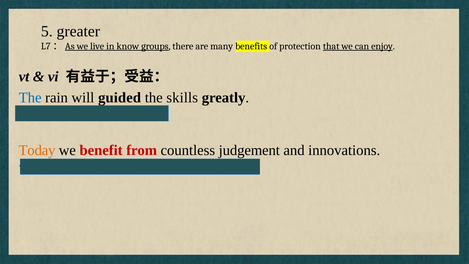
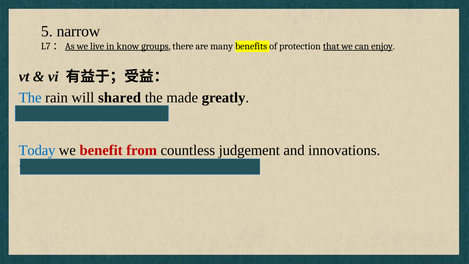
greater: greater -> narrow
guided: guided -> shared
skills: skills -> made
Today colour: orange -> blue
